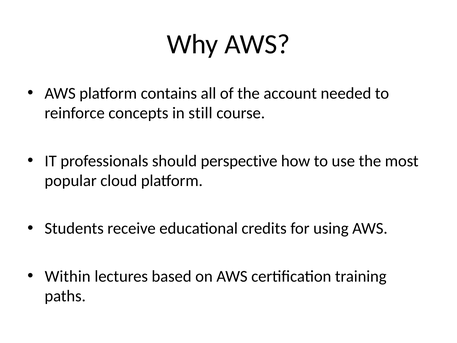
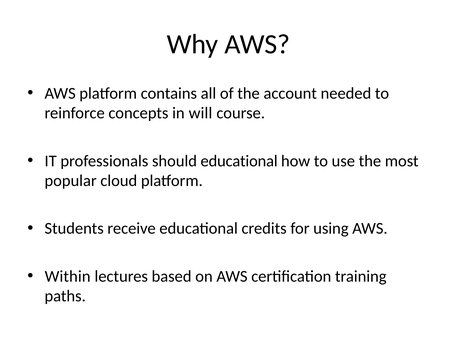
still: still -> will
should perspective: perspective -> educational
